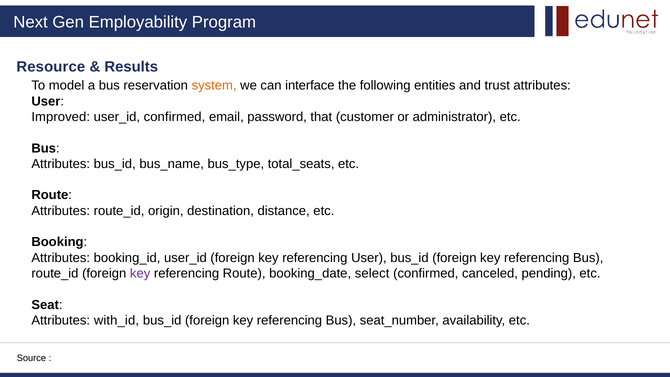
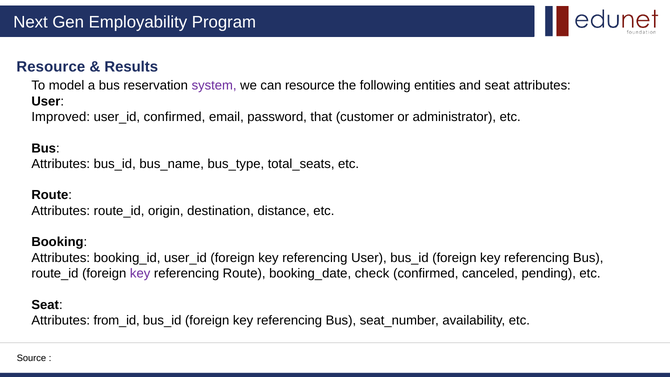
system colour: orange -> purple
can interface: interface -> resource
and trust: trust -> seat
select: select -> check
with_id: with_id -> from_id
